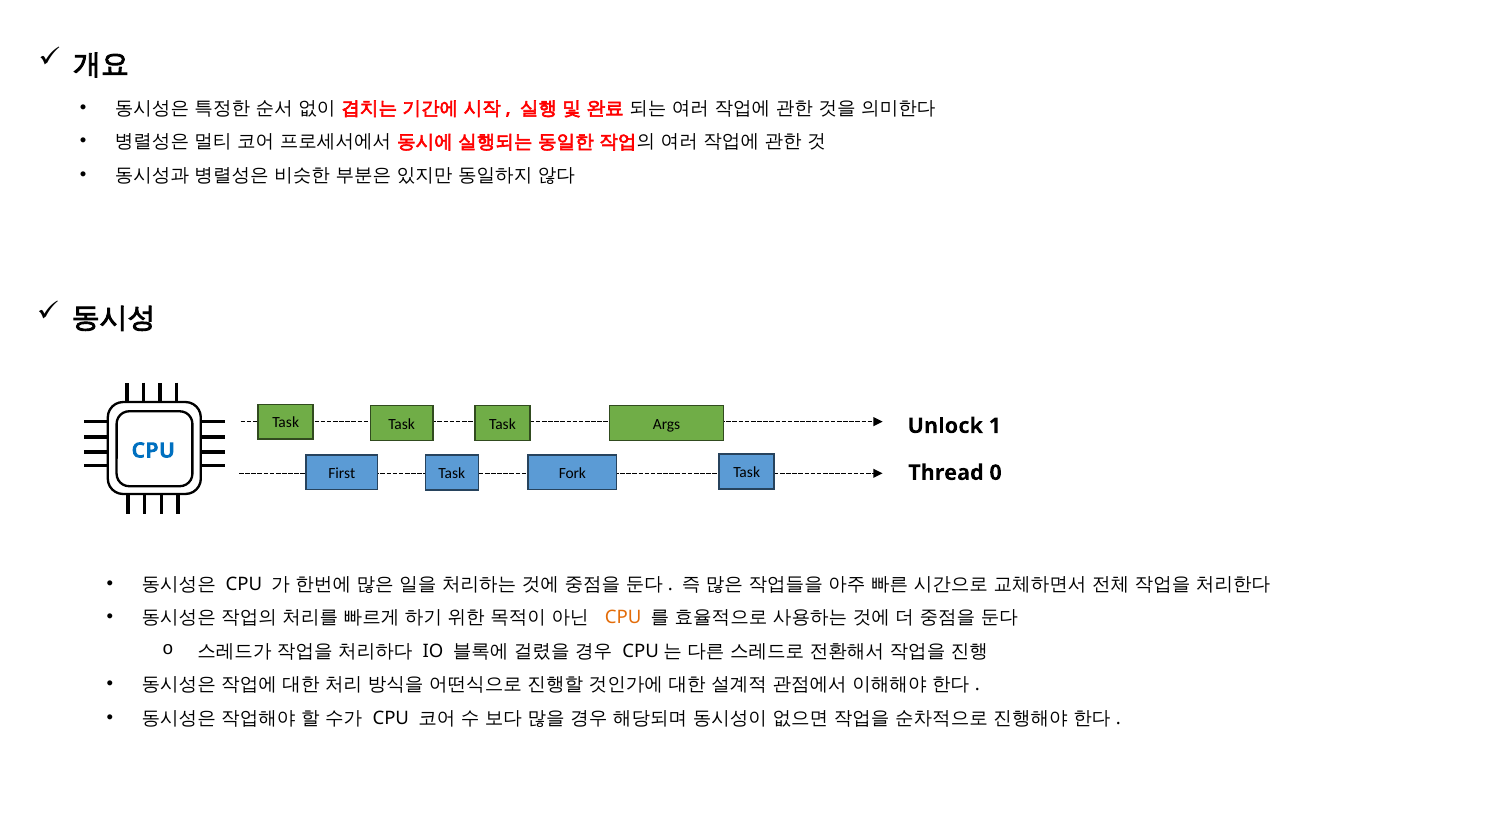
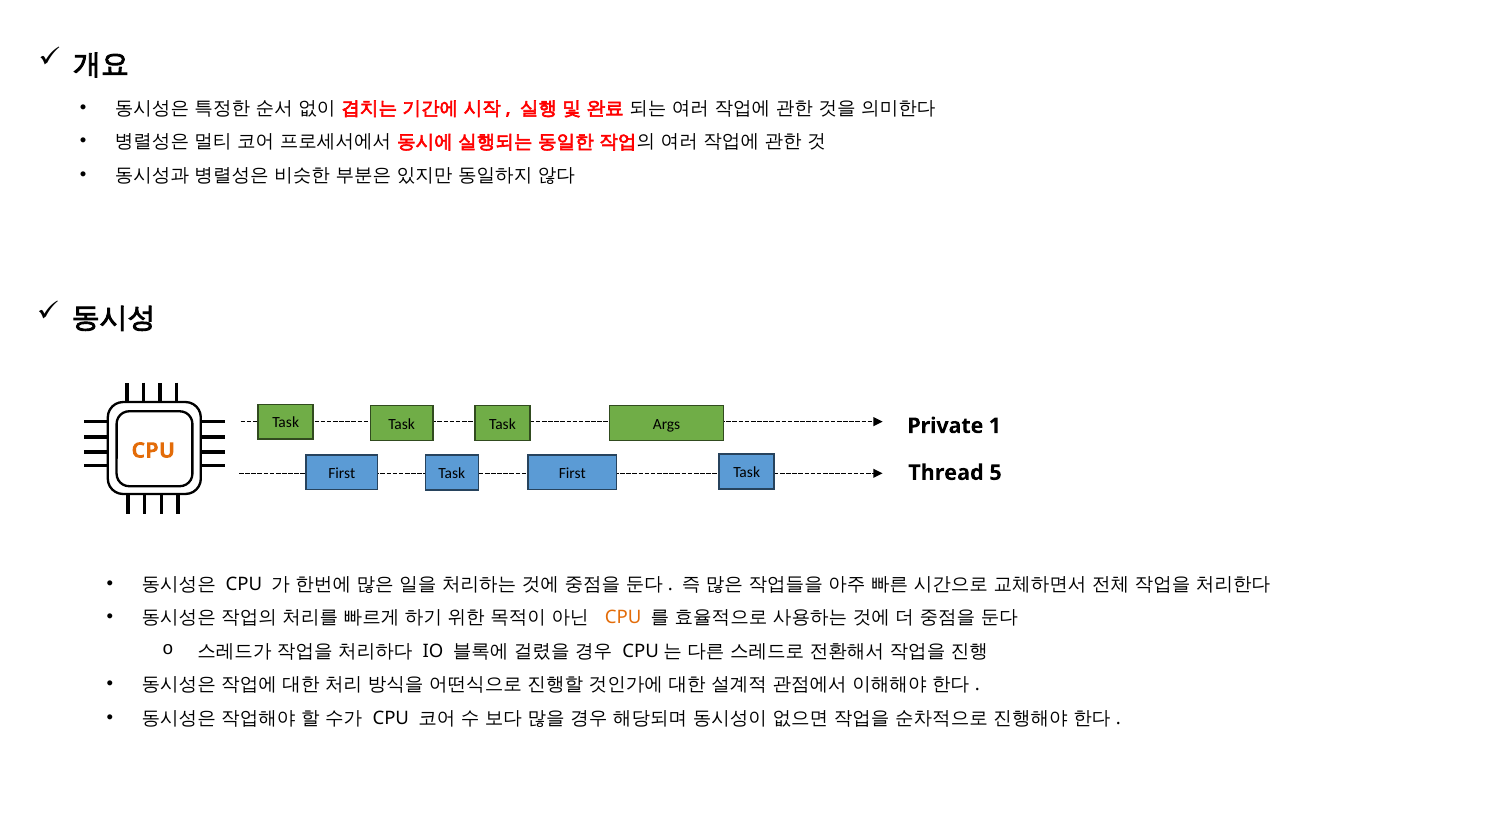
Unlock: Unlock -> Private
CPU at (153, 451) colour: blue -> orange
Fork at (572, 474): Fork -> First
0: 0 -> 5
